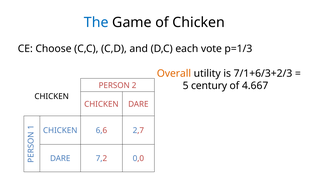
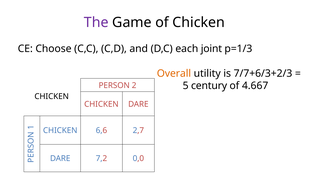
The colour: blue -> purple
vote: vote -> joint
7/1+6/3+2/3: 7/1+6/3+2/3 -> 7/7+6/3+2/3
